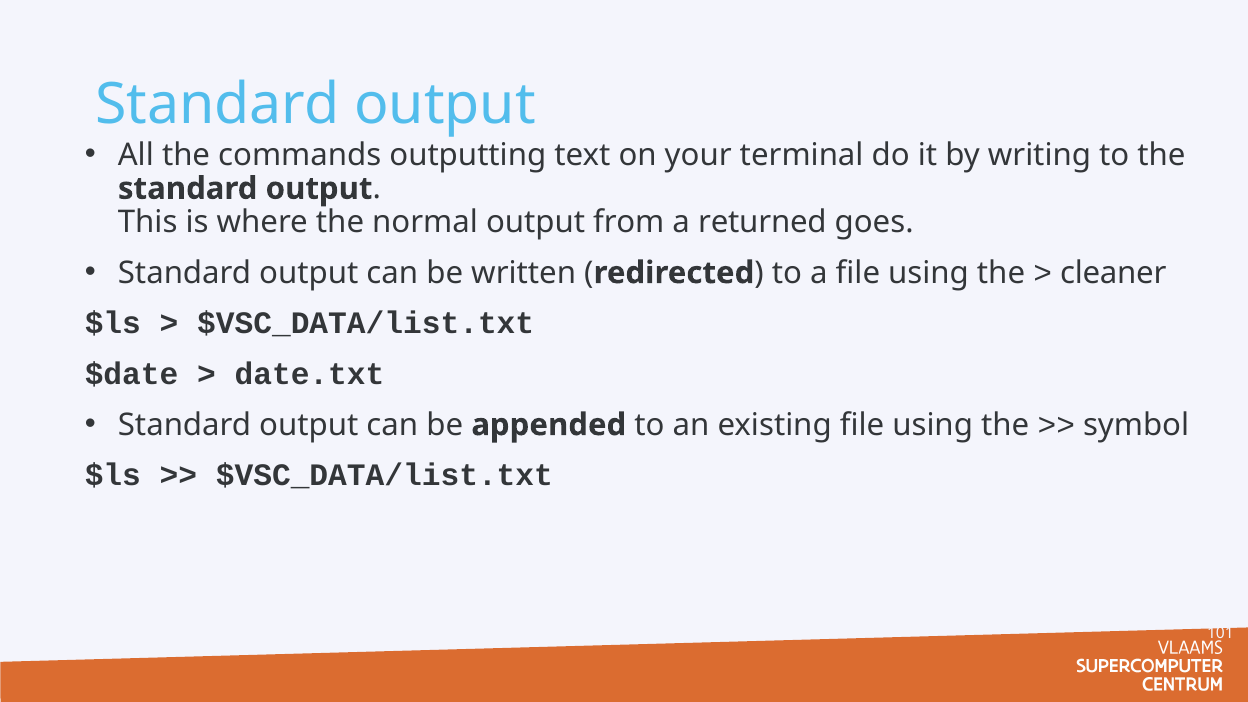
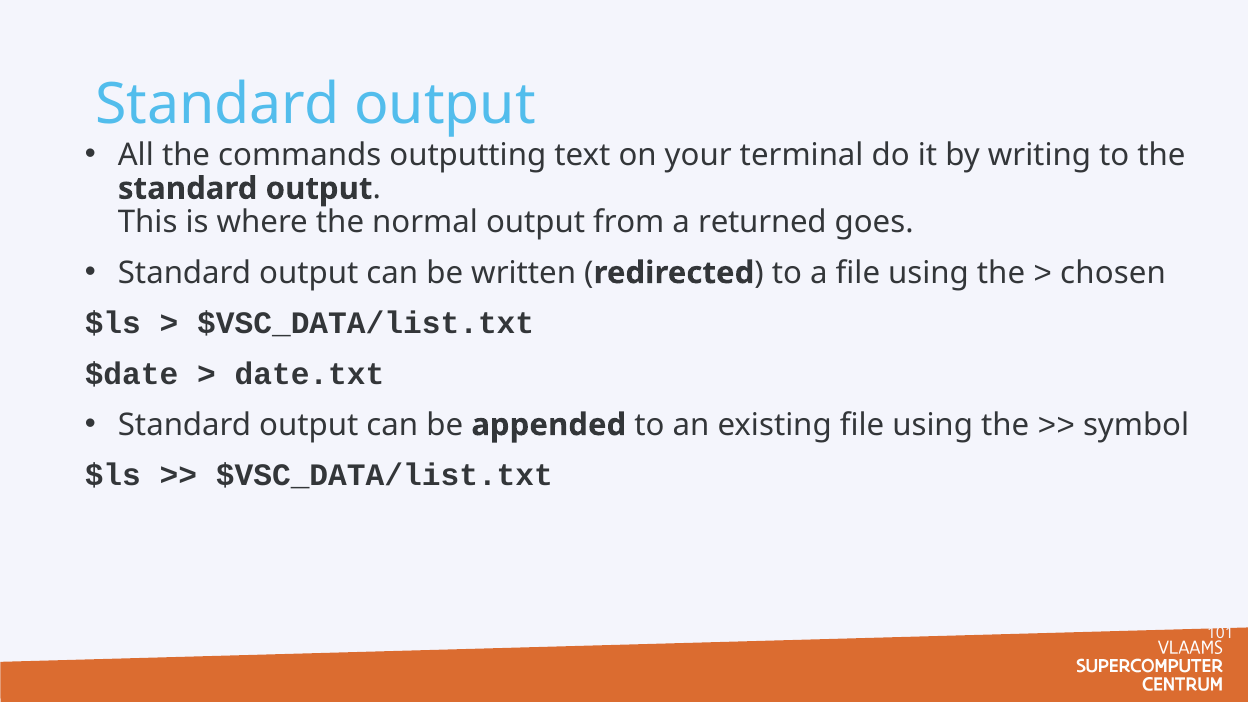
cleaner: cleaner -> chosen
